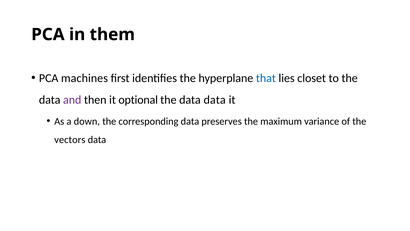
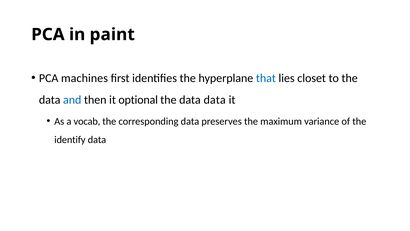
them: them -> paint
and colour: purple -> blue
down: down -> vocab
vectors: vectors -> identify
